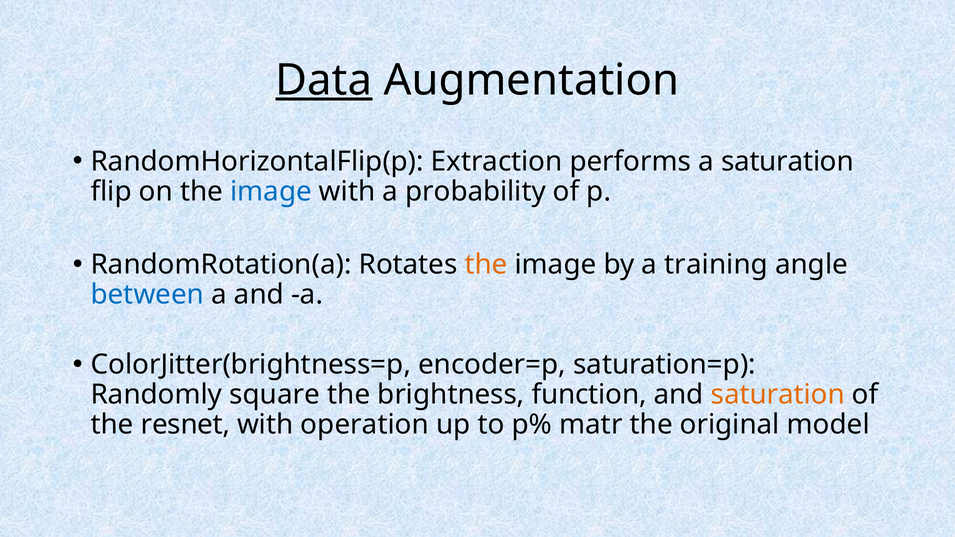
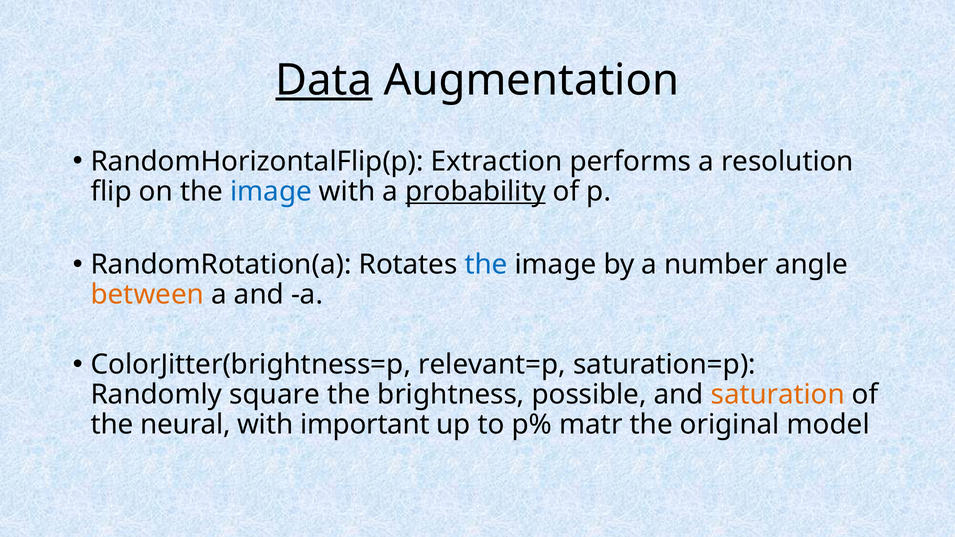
a saturation: saturation -> resolution
probability underline: none -> present
the at (486, 265) colour: orange -> blue
training: training -> number
between colour: blue -> orange
encoder=p: encoder=p -> relevant=p
function: function -> possible
resnet: resnet -> neural
operation: operation -> important
